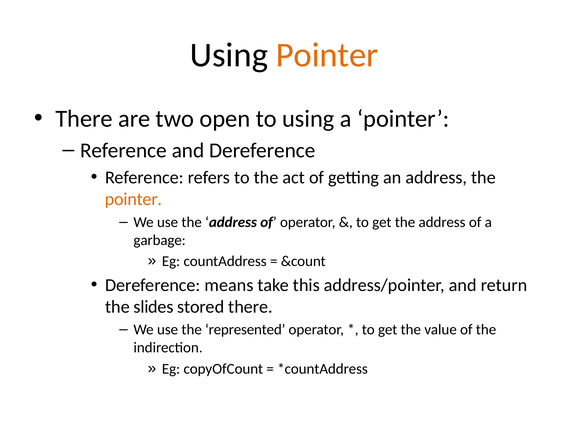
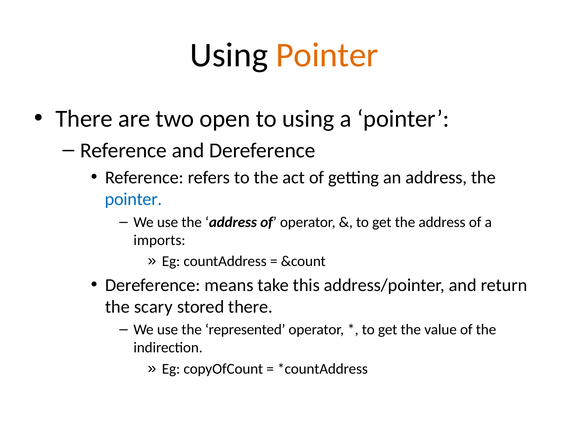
pointer at (133, 199) colour: orange -> blue
garbage: garbage -> imports
slides: slides -> scary
